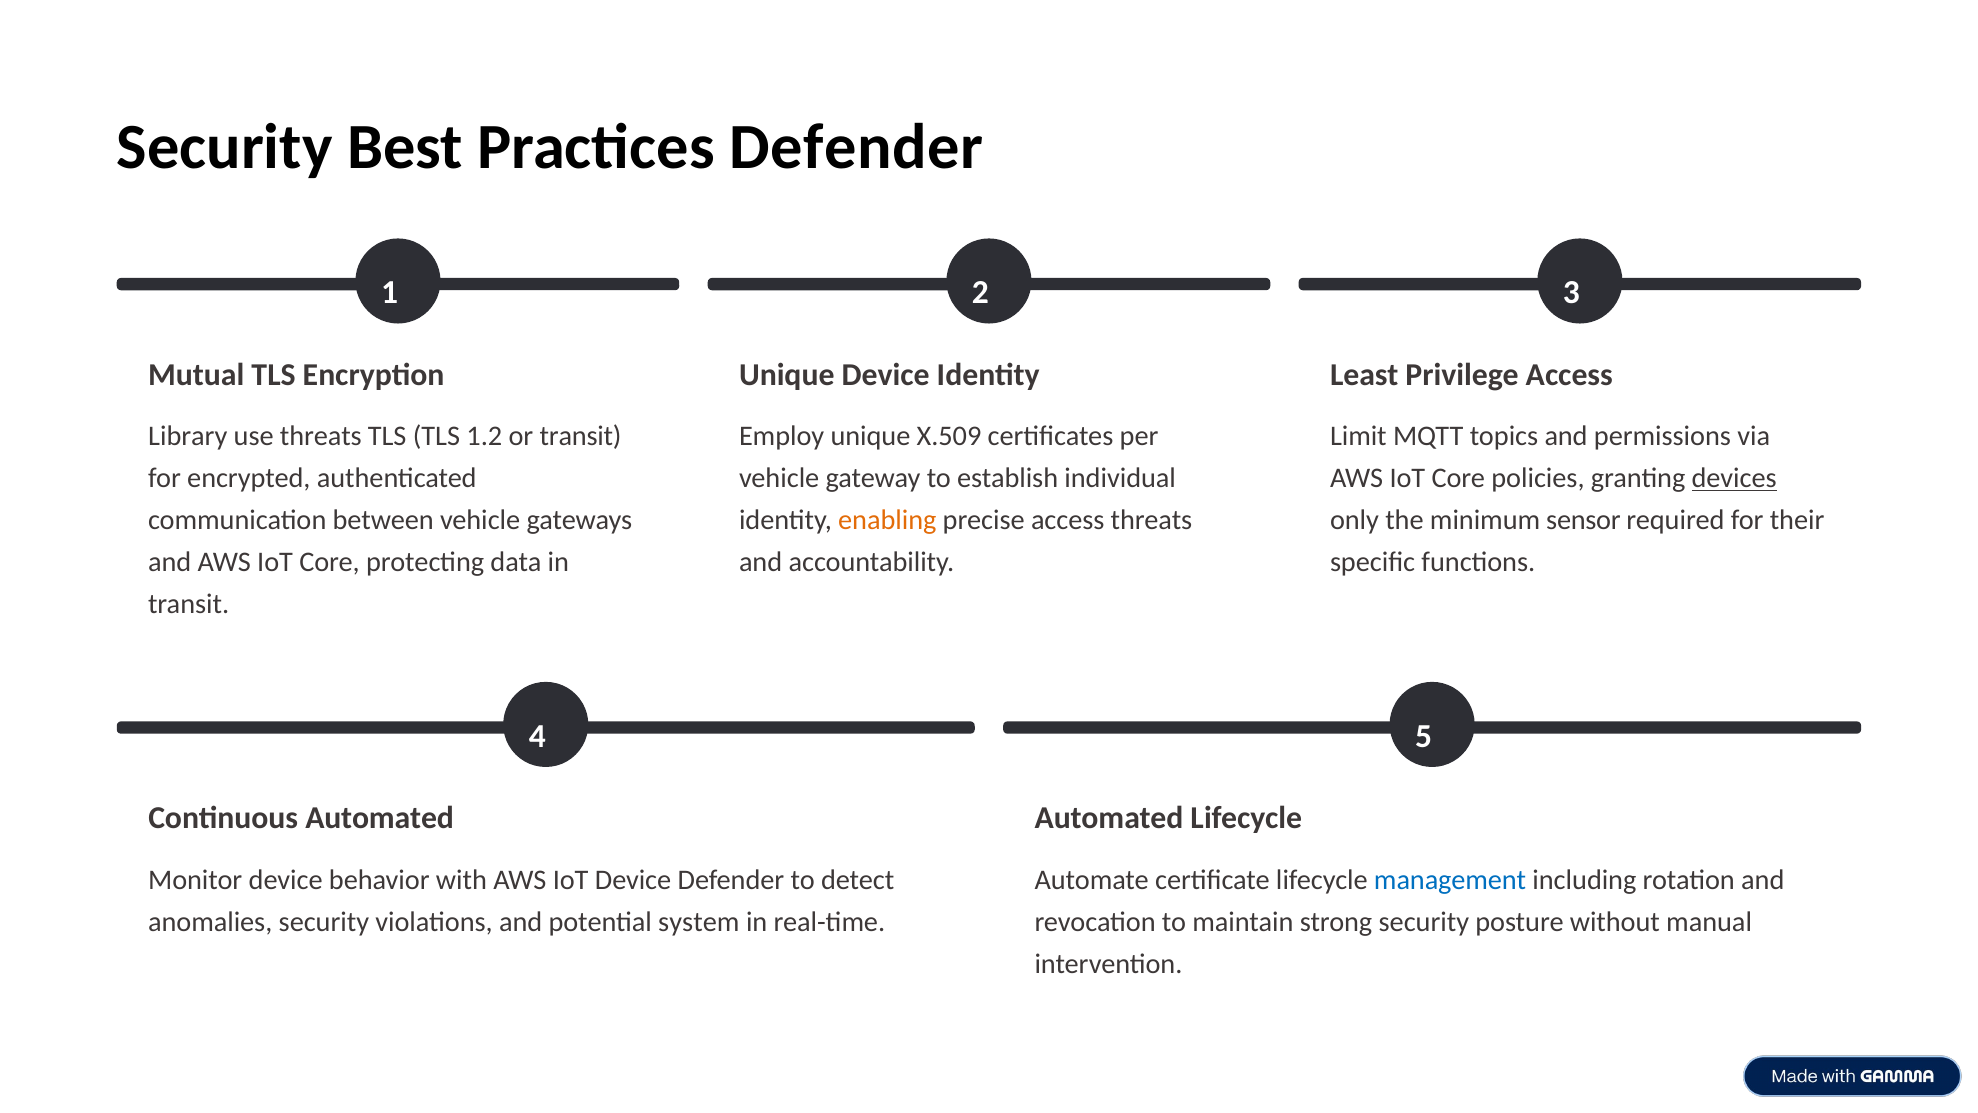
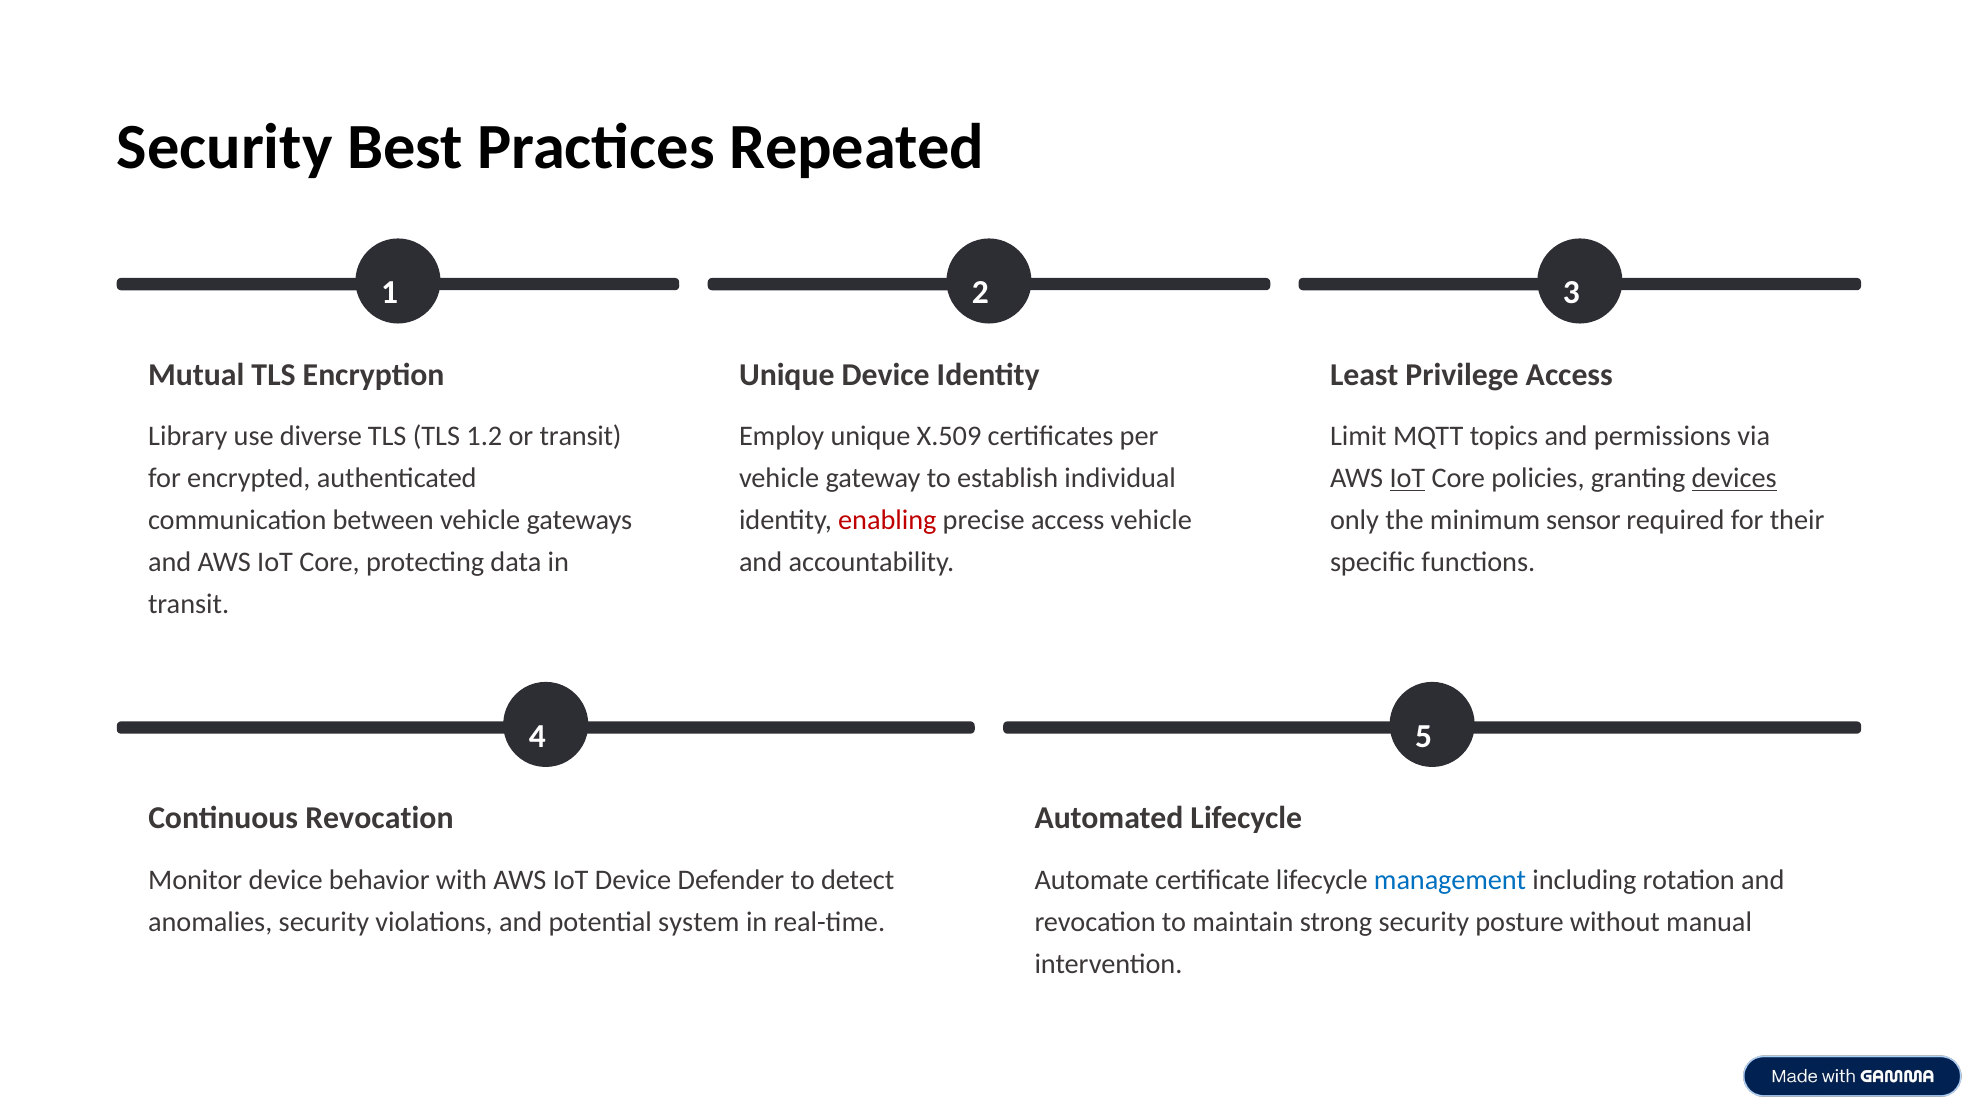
Practices Defender: Defender -> Repeated
use threats: threats -> diverse
IoT at (1407, 478) underline: none -> present
enabling colour: orange -> red
access threats: threats -> vehicle
Continuous Automated: Automated -> Revocation
